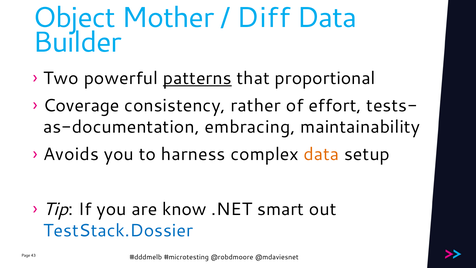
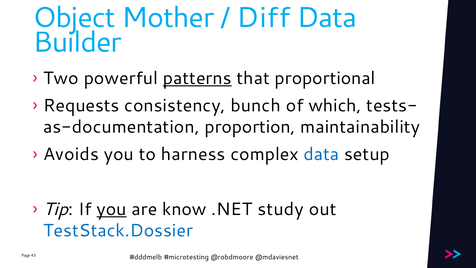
Coverage: Coverage -> Requests
rather: rather -> bunch
effort: effort -> which
embracing: embracing -> proportion
data at (321, 154) colour: orange -> blue
you at (112, 209) underline: none -> present
smart: smart -> study
